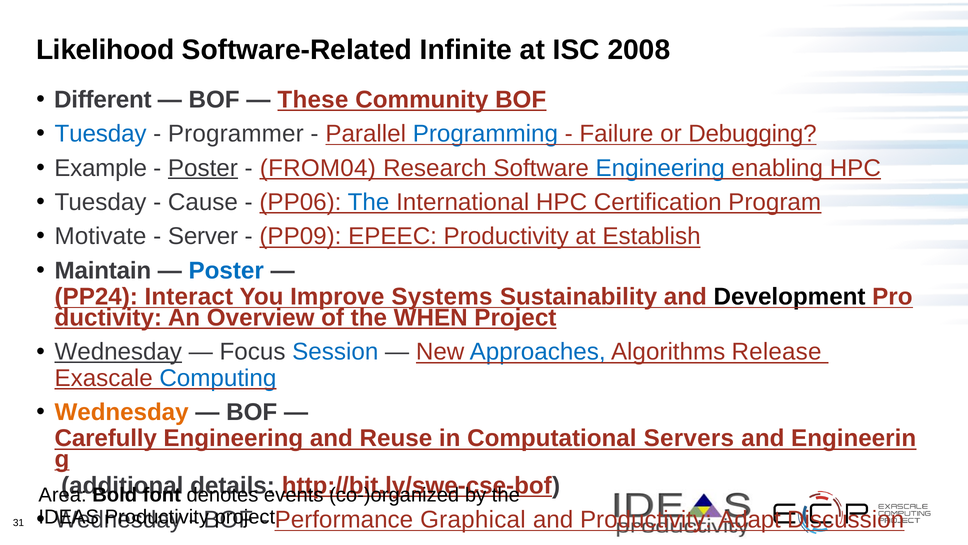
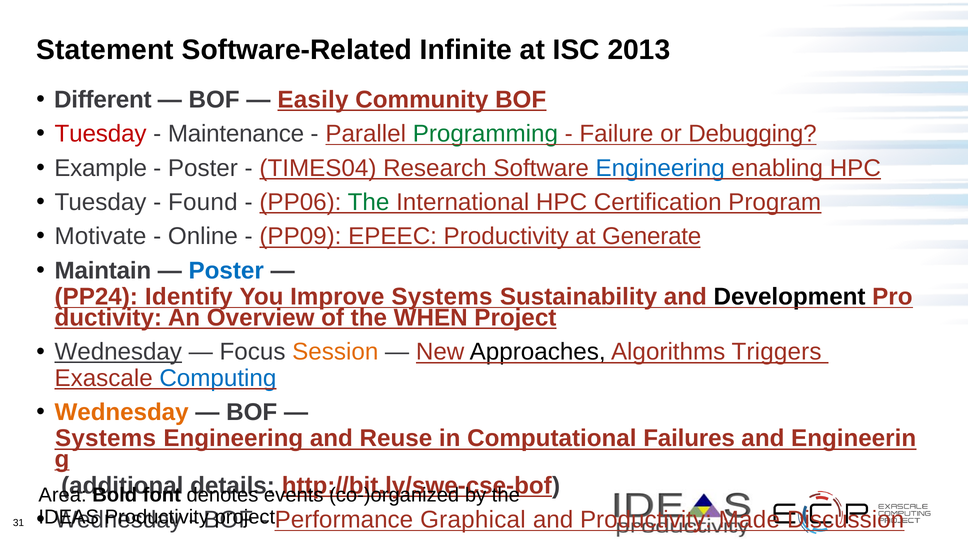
Likelihood: Likelihood -> Statement
2008: 2008 -> 2013
These: These -> Easily
Tuesday at (101, 134) colour: blue -> red
Programmer: Programmer -> Maintenance
Programming colour: blue -> green
Poster at (203, 168) underline: present -> none
FROM04: FROM04 -> TIMES04
Cause: Cause -> Found
The at (369, 202) colour: blue -> green
Server: Server -> Online
Establish: Establish -> Generate
Interact: Interact -> Identify
Session colour: blue -> orange
Approaches colour: blue -> black
Release: Release -> Triggers
Carefully at (106, 438): Carefully -> Systems
Servers: Servers -> Failures
Adapt: Adapt -> Made
